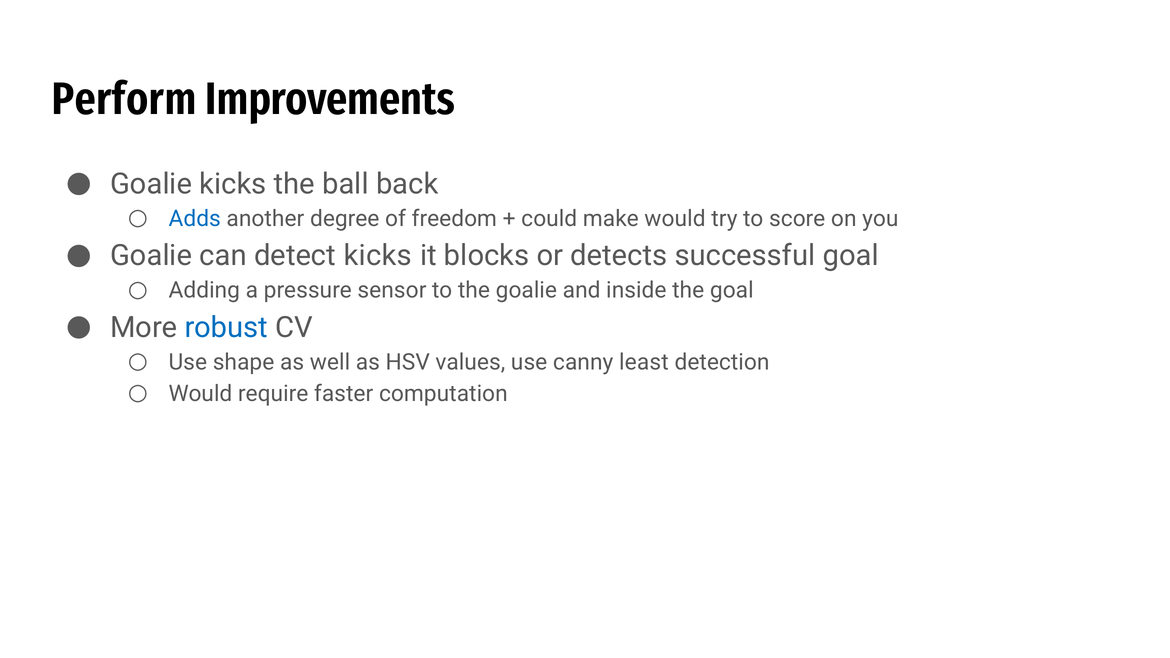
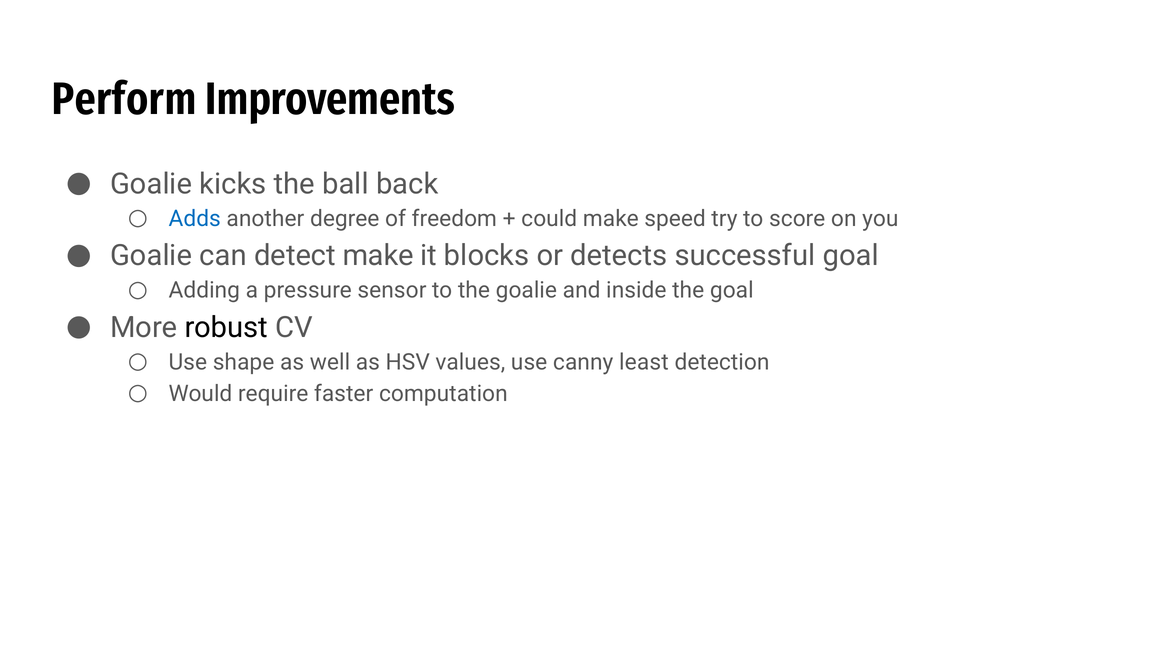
make would: would -> speed
detect kicks: kicks -> make
robust colour: blue -> black
